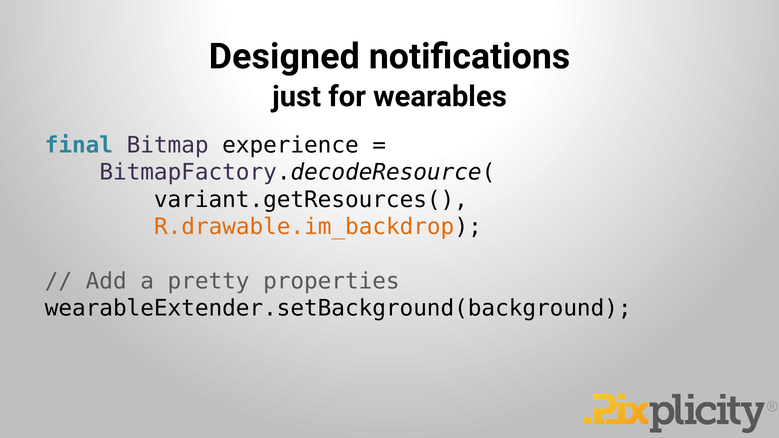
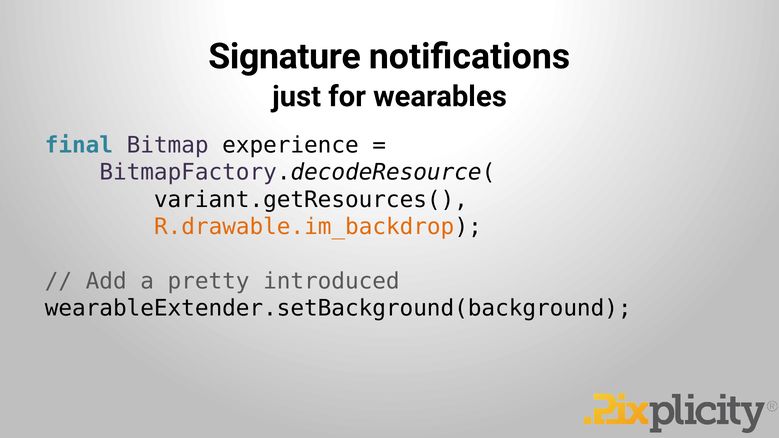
Designed: Designed -> Signature
properties: properties -> introduced
